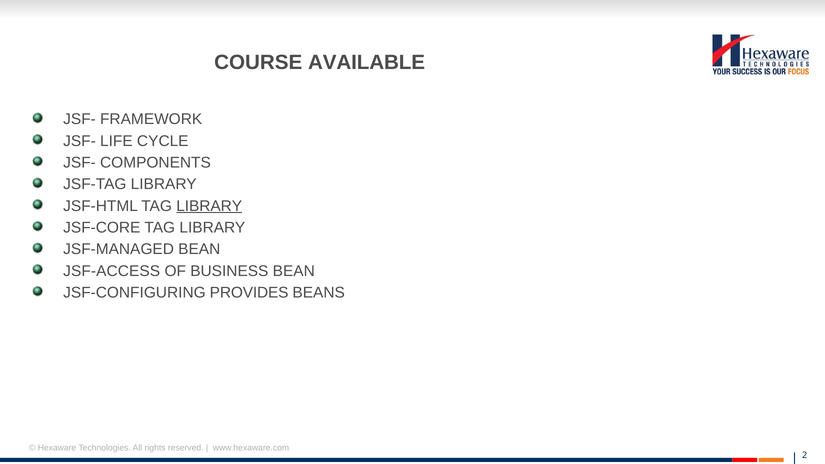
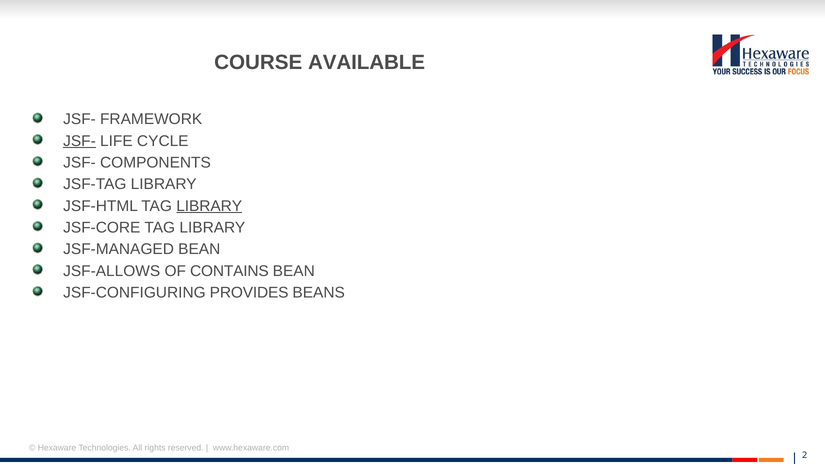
JSF- at (80, 141) underline: none -> present
JSF-ACCESS: JSF-ACCESS -> JSF-ALLOWS
BUSINESS: BUSINESS -> CONTAINS
